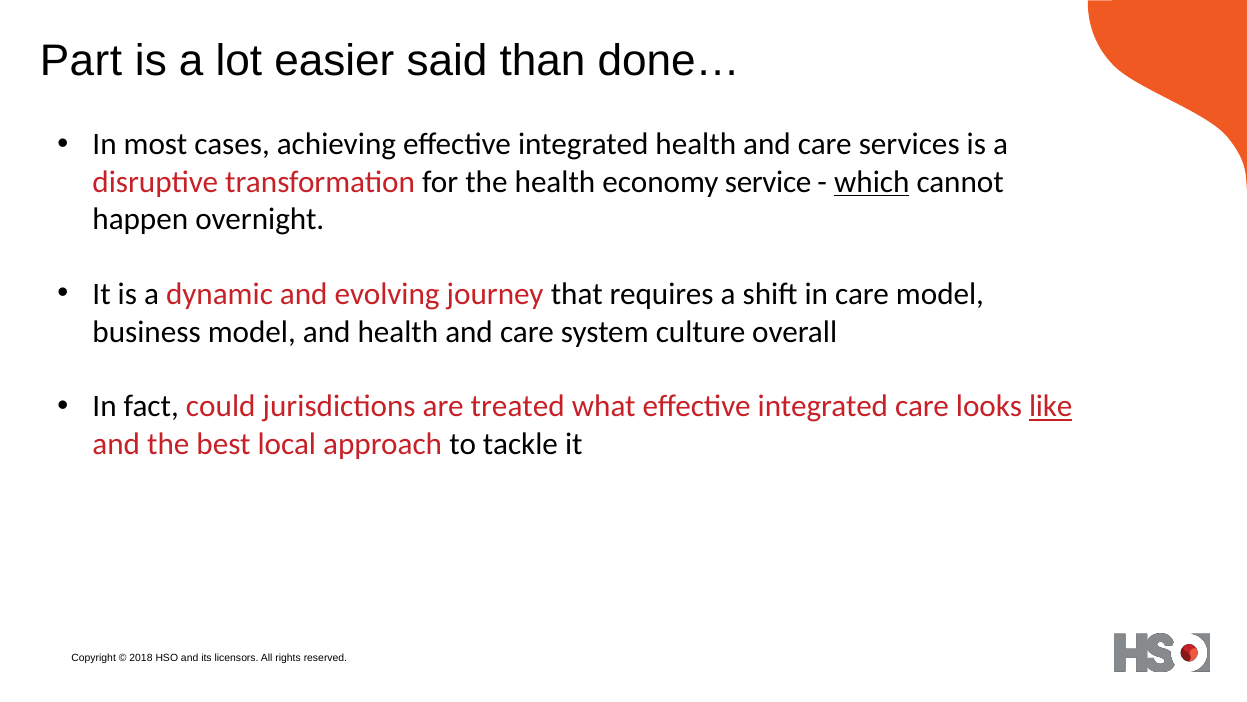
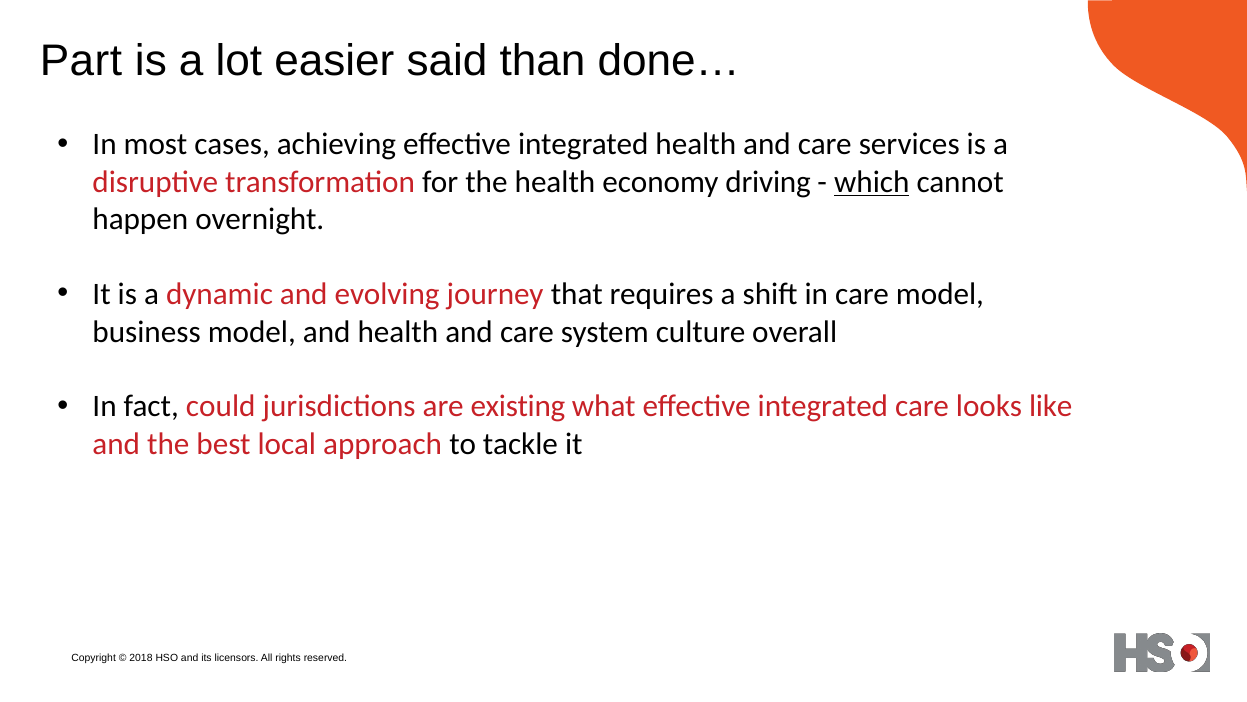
service: service -> driving
treated: treated -> existing
like underline: present -> none
